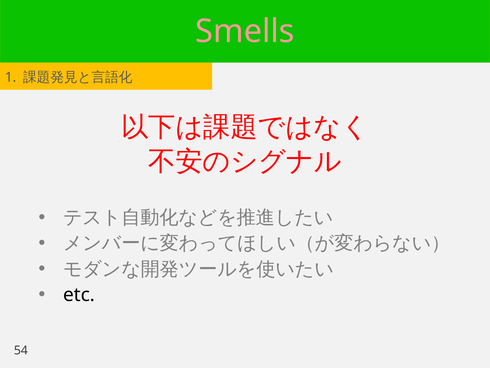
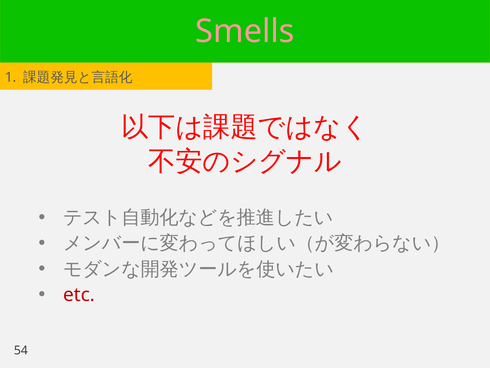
etc colour: black -> red
